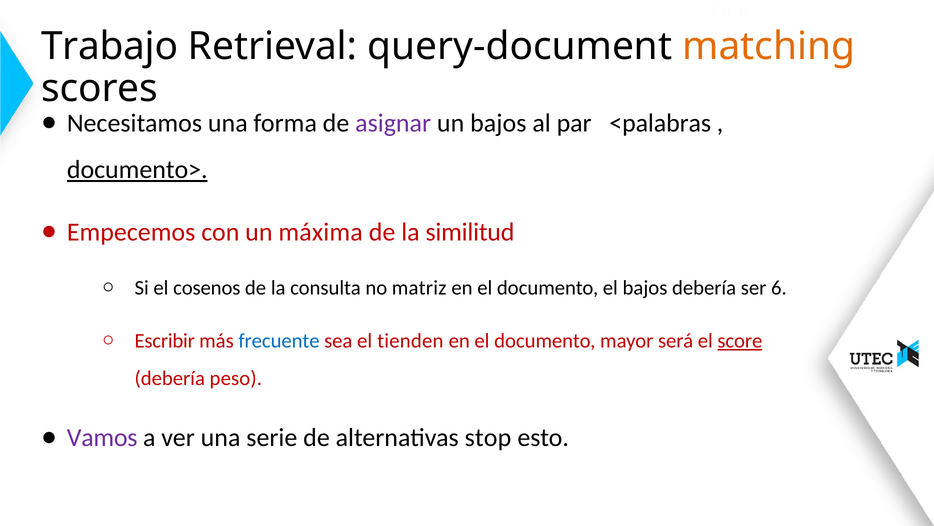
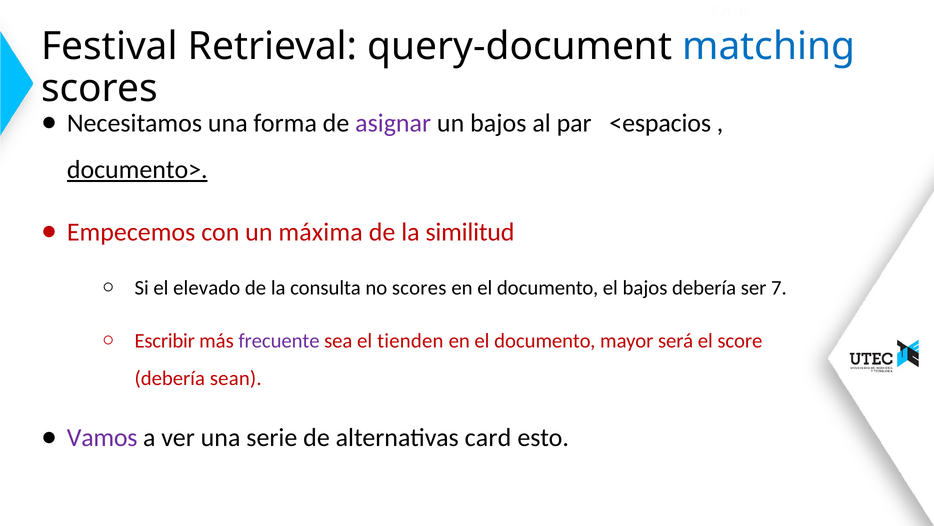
Trabajo: Trabajo -> Festival
matching colour: orange -> blue
<palabras: <palabras -> <espacios
cosenos: cosenos -> elevado
no matriz: matriz -> scores
ser 6: 6 -> 7
frecuente colour: blue -> purple
score underline: present -> none
peso: peso -> sean
stop: stop -> card
